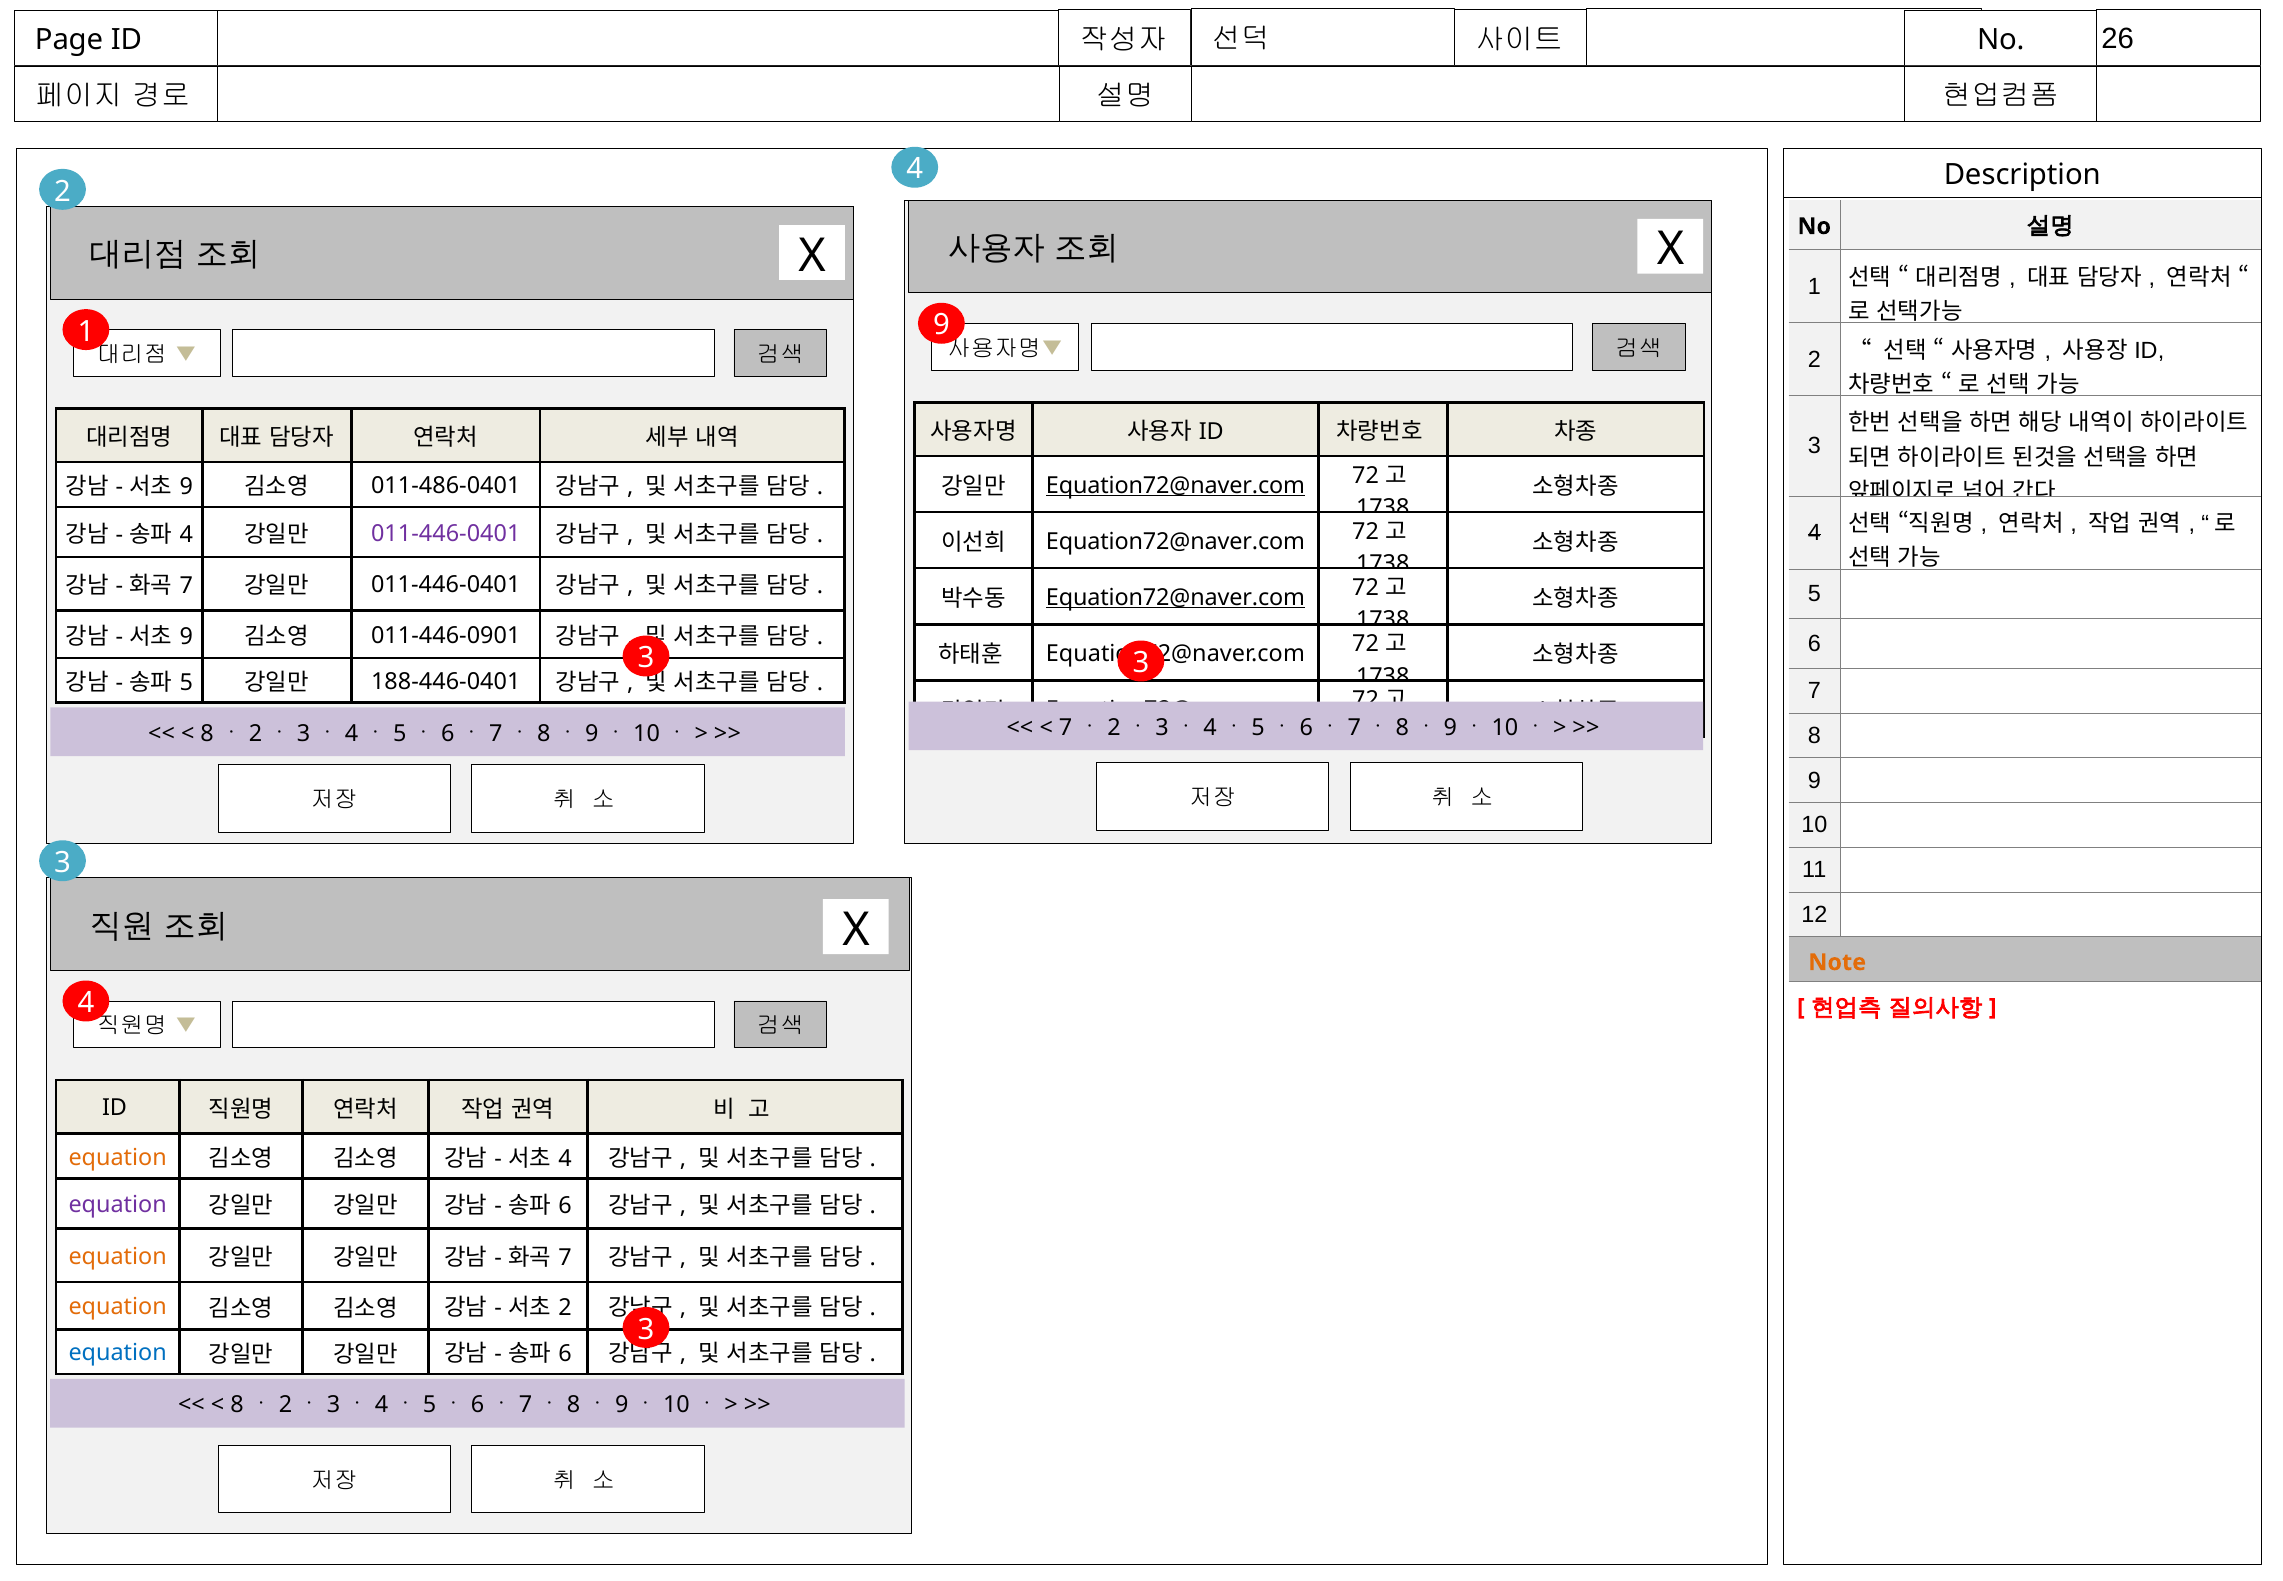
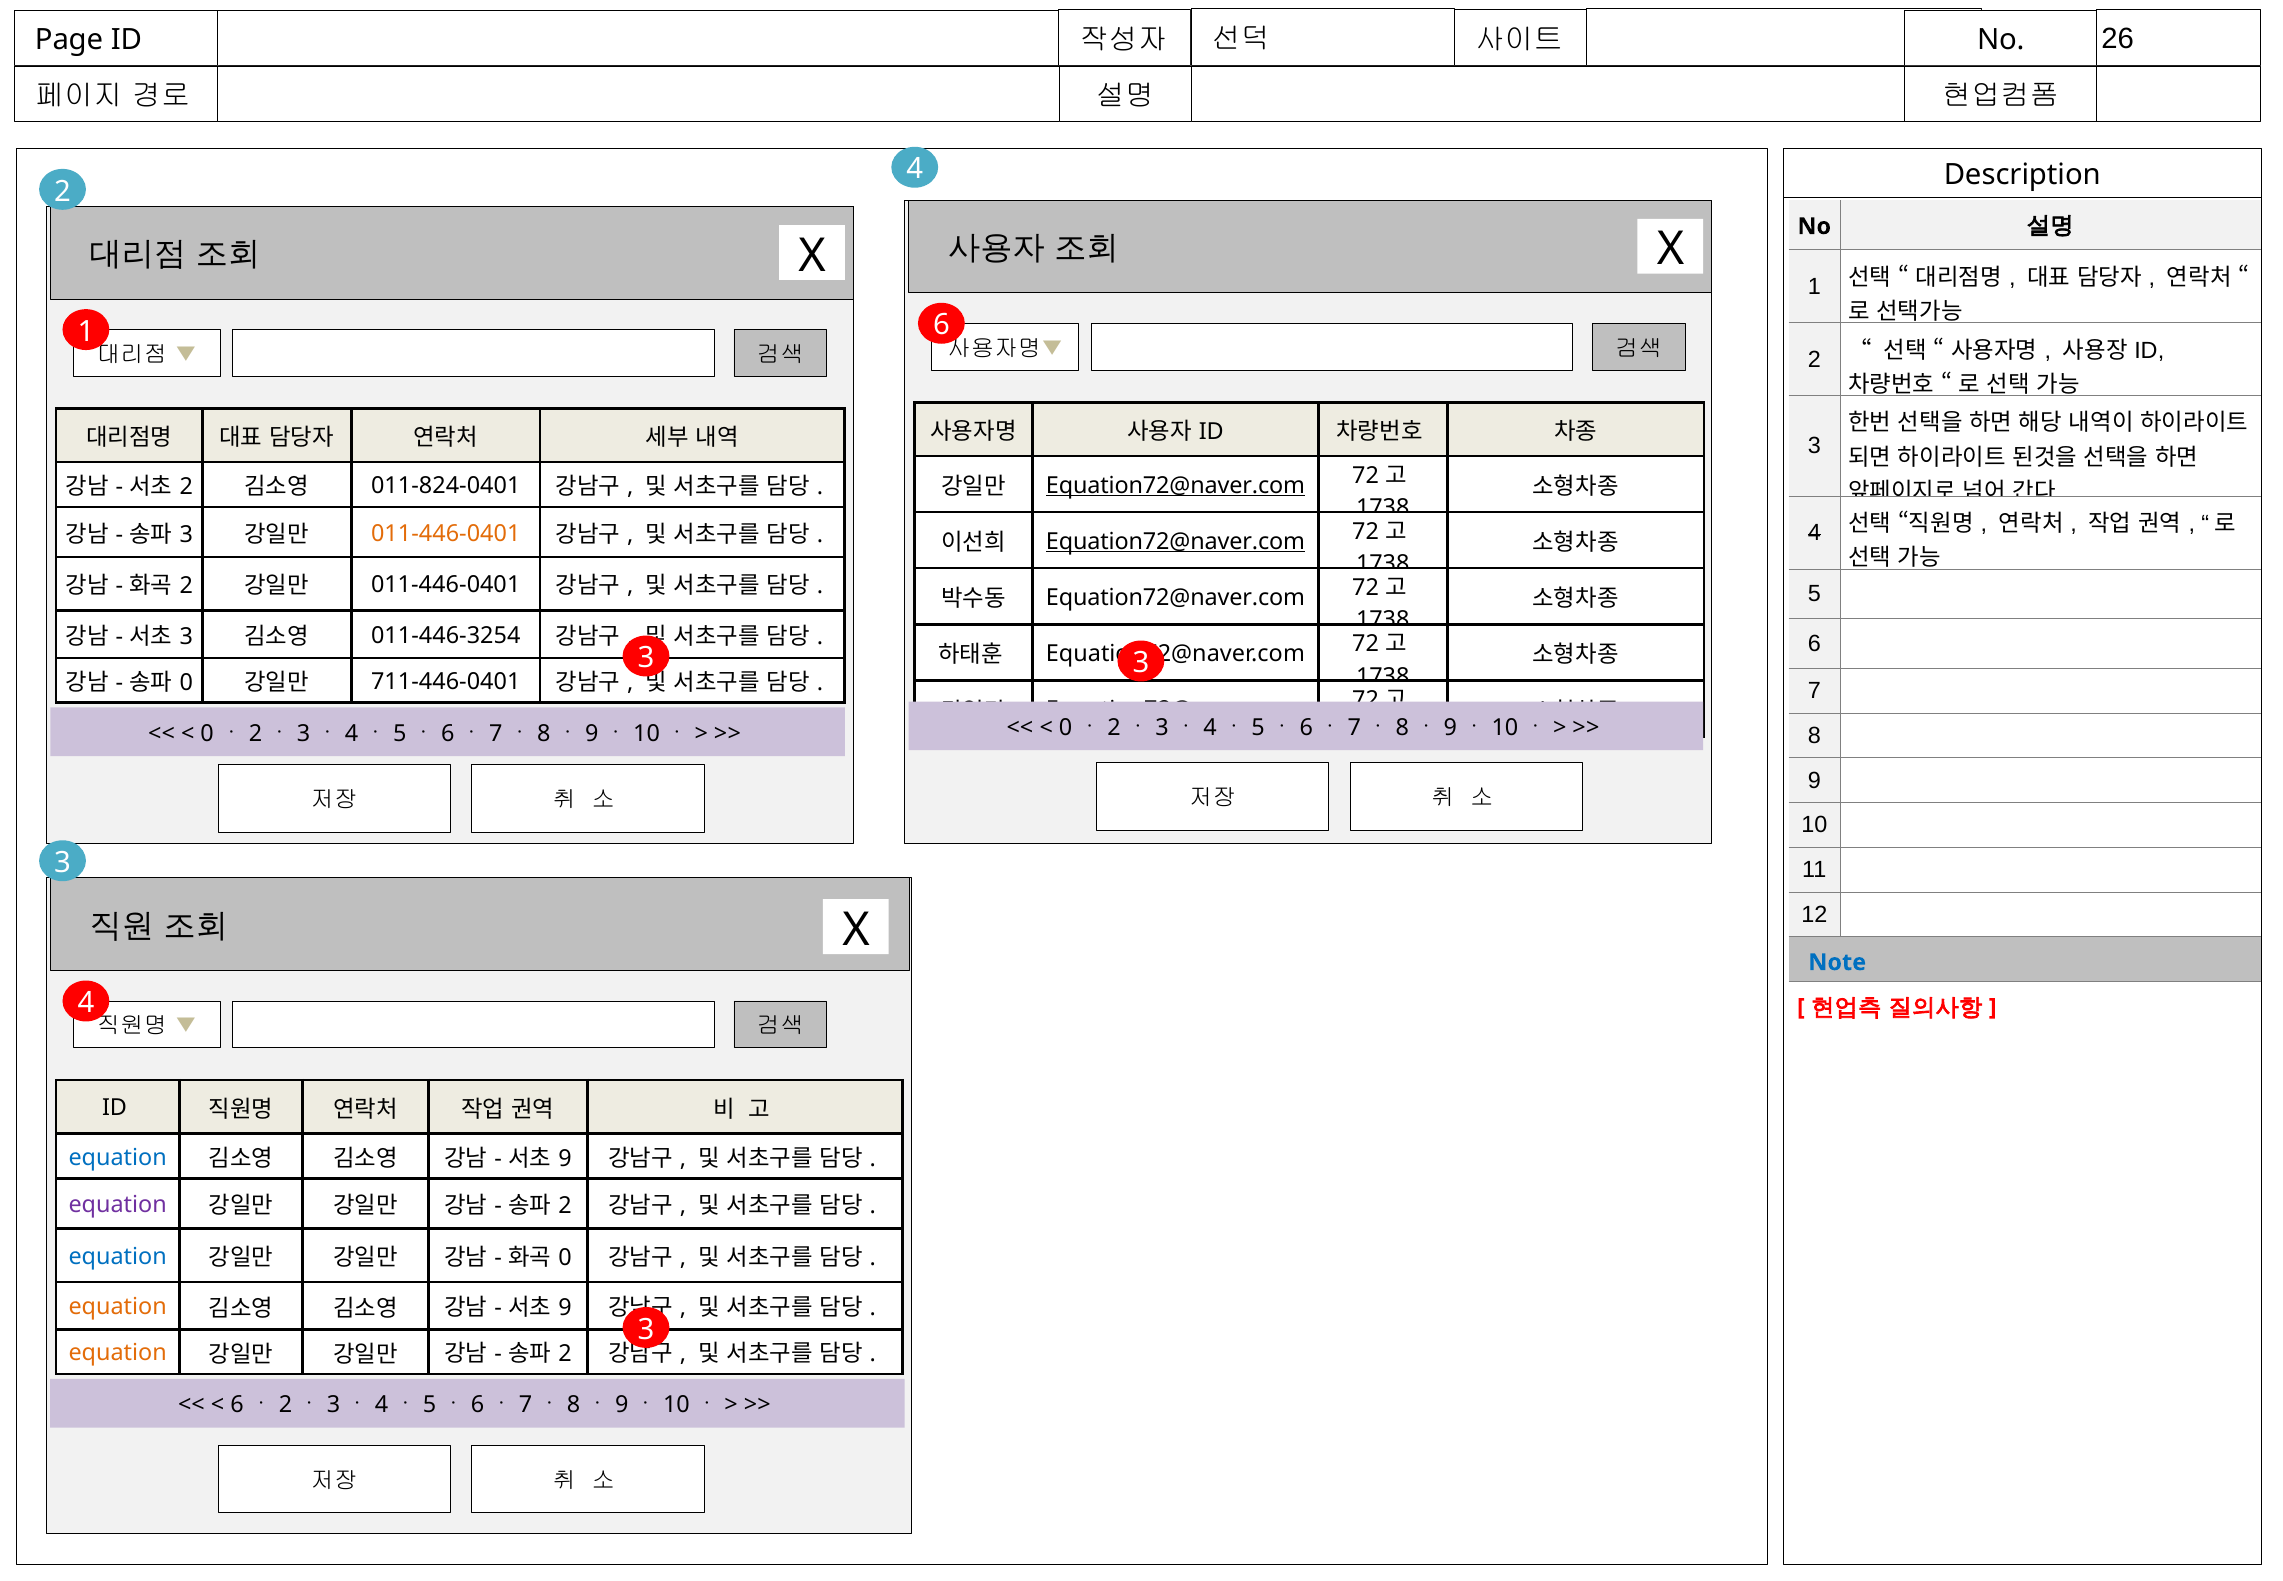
1 9: 9 -> 6
9 at (186, 487): 9 -> 2
011-486-0401: 011-486-0401 -> 011-824-0401
4 at (186, 534): 4 -> 3
011-446-0401 at (446, 533) colour: purple -> orange
Equation72@naver.com at (1175, 541) underline: none -> present
7 at (186, 586): 7 -> 2
Equation72@naver.com at (1175, 598) underline: present -> none
9 at (186, 637): 9 -> 3
011-446-0901: 011-446-0901 -> 011-446-3254
5 at (186, 682): 5 -> 0
188-446-0401: 188-446-0401 -> 711-446-0401
7 at (1066, 727): 7 -> 0
8 at (207, 733): 8 -> 0
Note colour: orange -> blue
equation at (118, 1157) colour: orange -> blue
4 at (565, 1158): 4 -> 9
6 at (565, 1206): 6 -> 2
equation at (118, 1256) colour: orange -> blue
7 at (565, 1257): 7 -> 0
2 at (565, 1308): 2 -> 9
equation at (118, 1353) colour: blue -> orange
6 at (565, 1354): 6 -> 2
8 at (237, 1404): 8 -> 6
